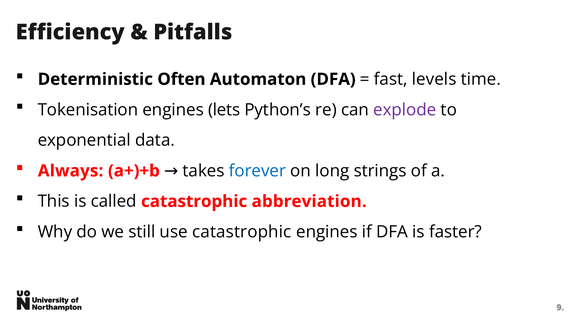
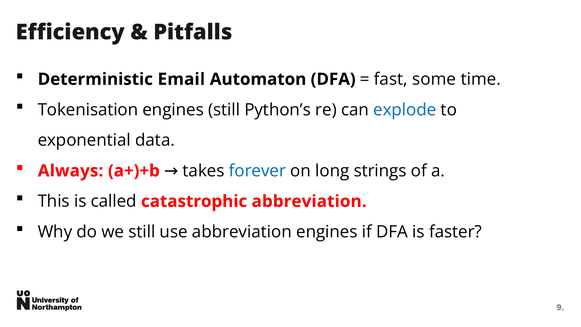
Often: Often -> Email
levels: levels -> some
engines lets: lets -> still
explode colour: purple -> blue
use catastrophic: catastrophic -> abbreviation
